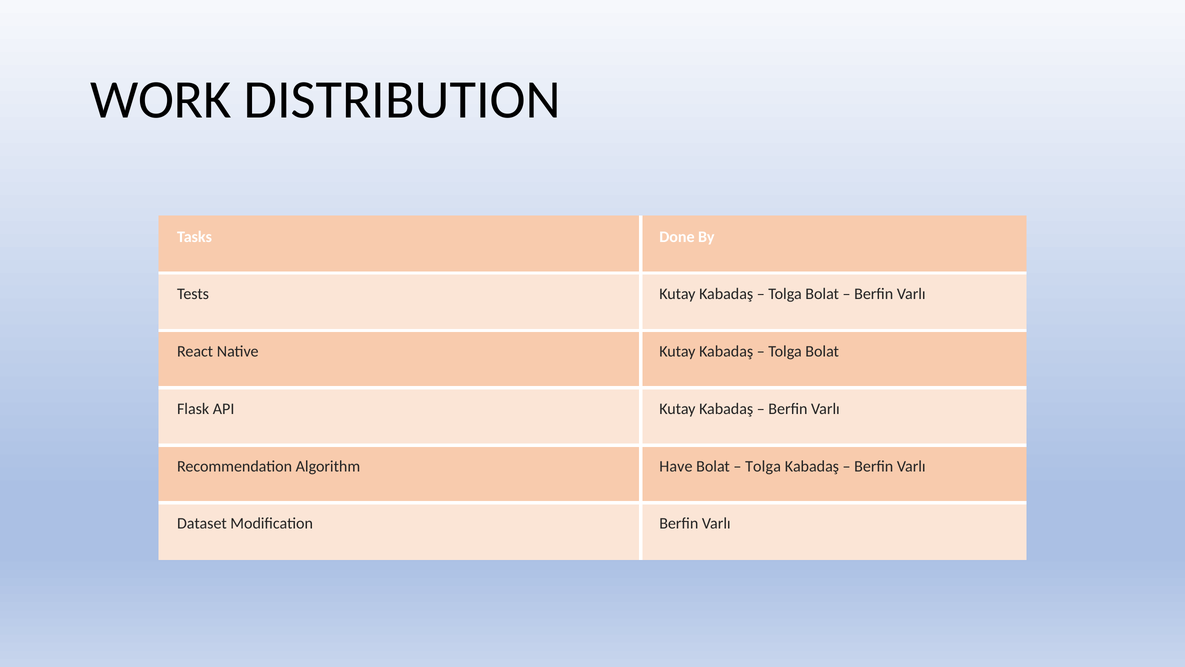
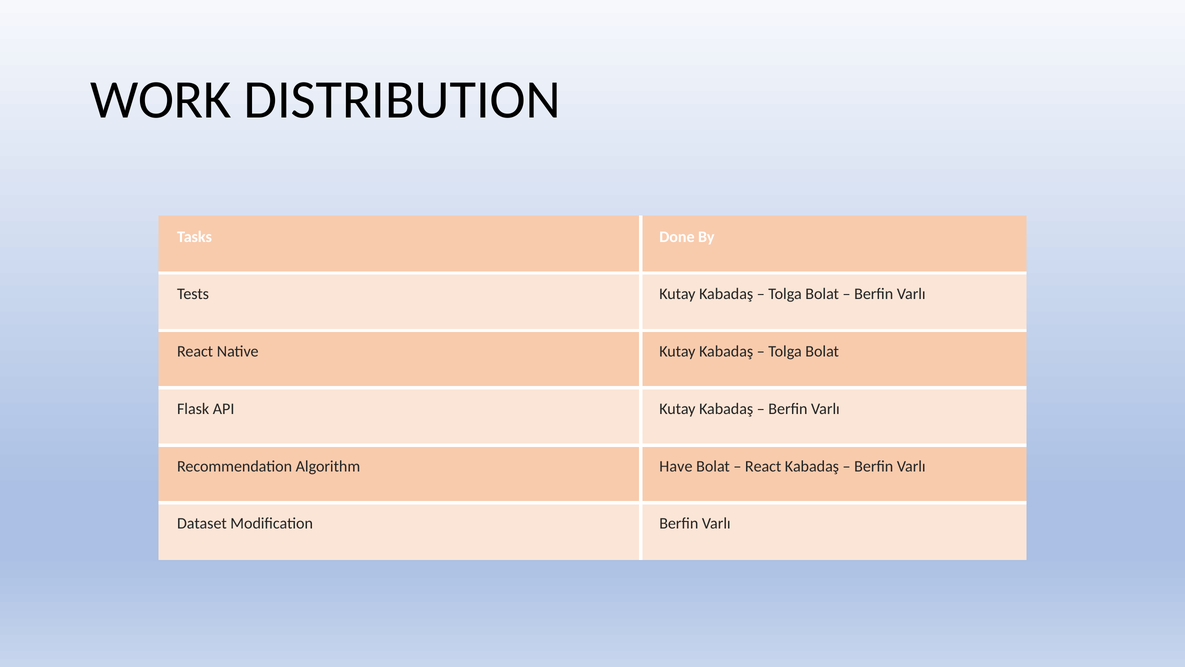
Tolga at (763, 466): Tolga -> React
